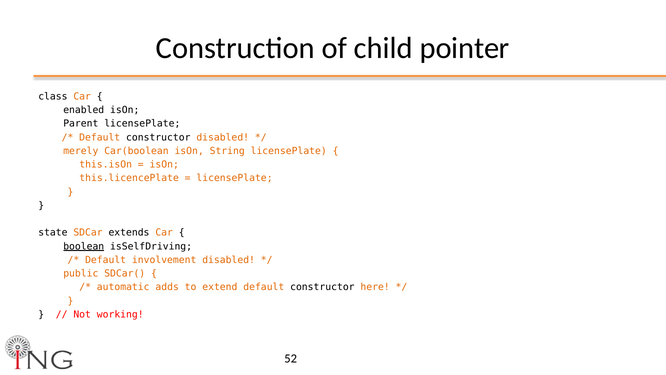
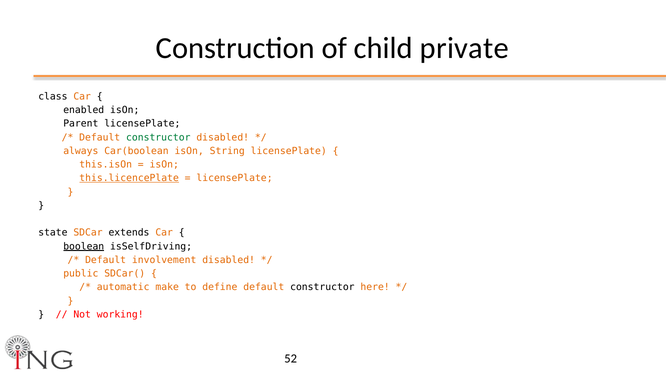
pointer: pointer -> private
constructor at (158, 137) colour: black -> green
merely: merely -> always
this.licencePlate underline: none -> present
adds: adds -> make
extend: extend -> define
